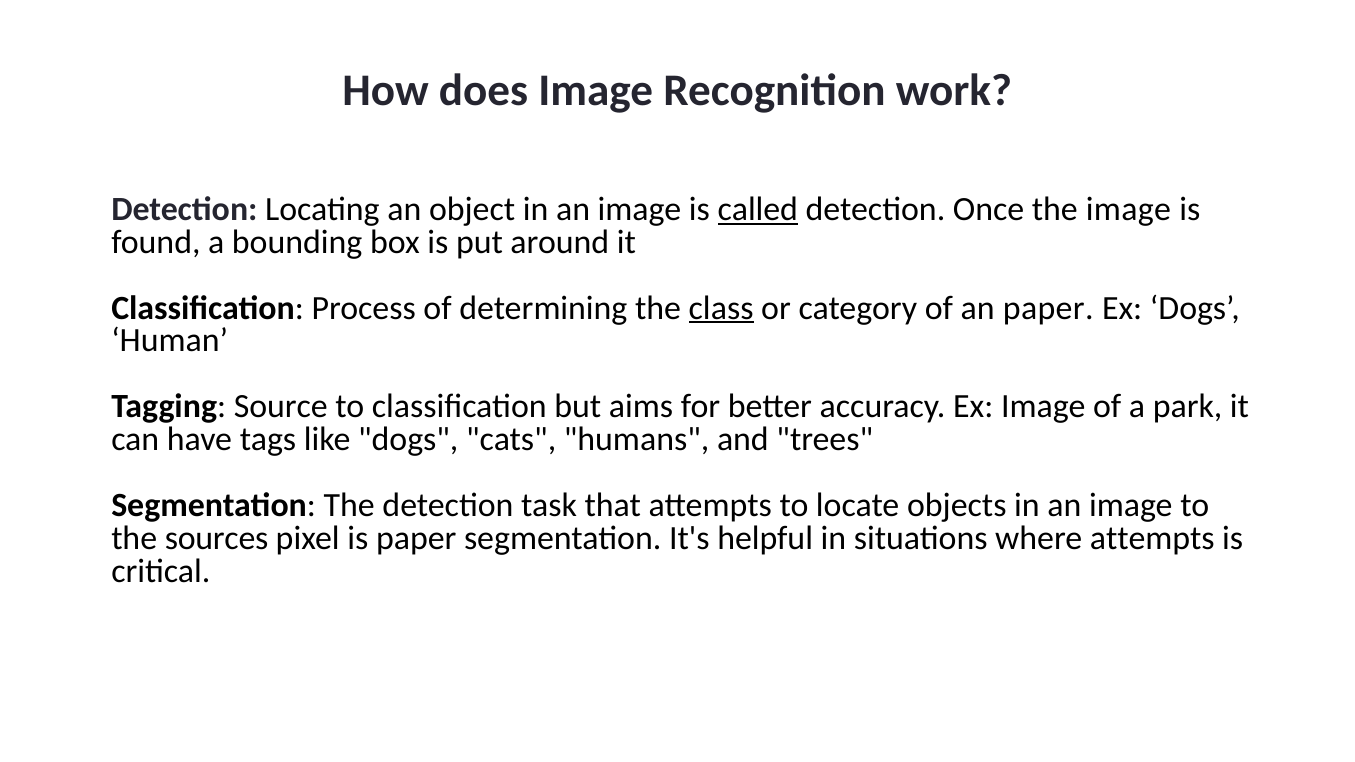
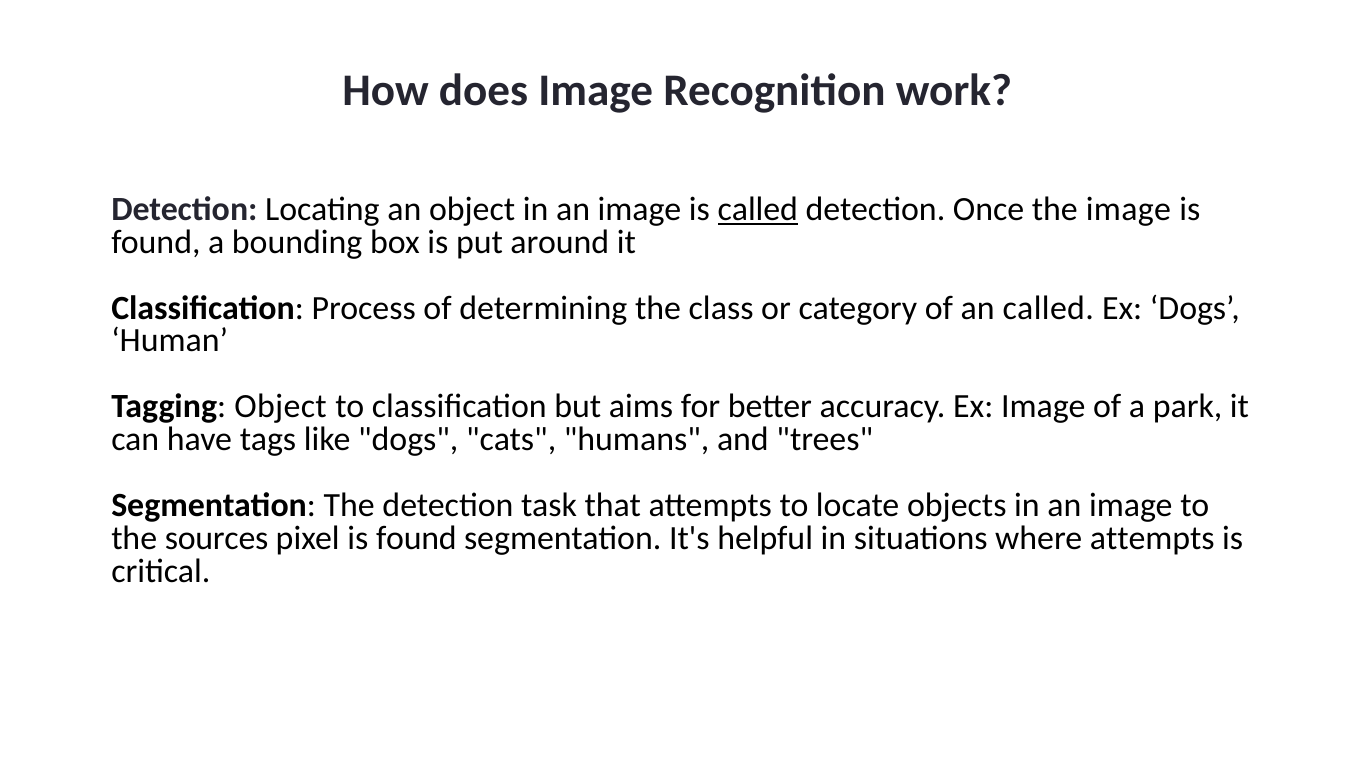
class underline: present -> none
an paper: paper -> called
Tagging Source: Source -> Object
pixel is paper: paper -> found
